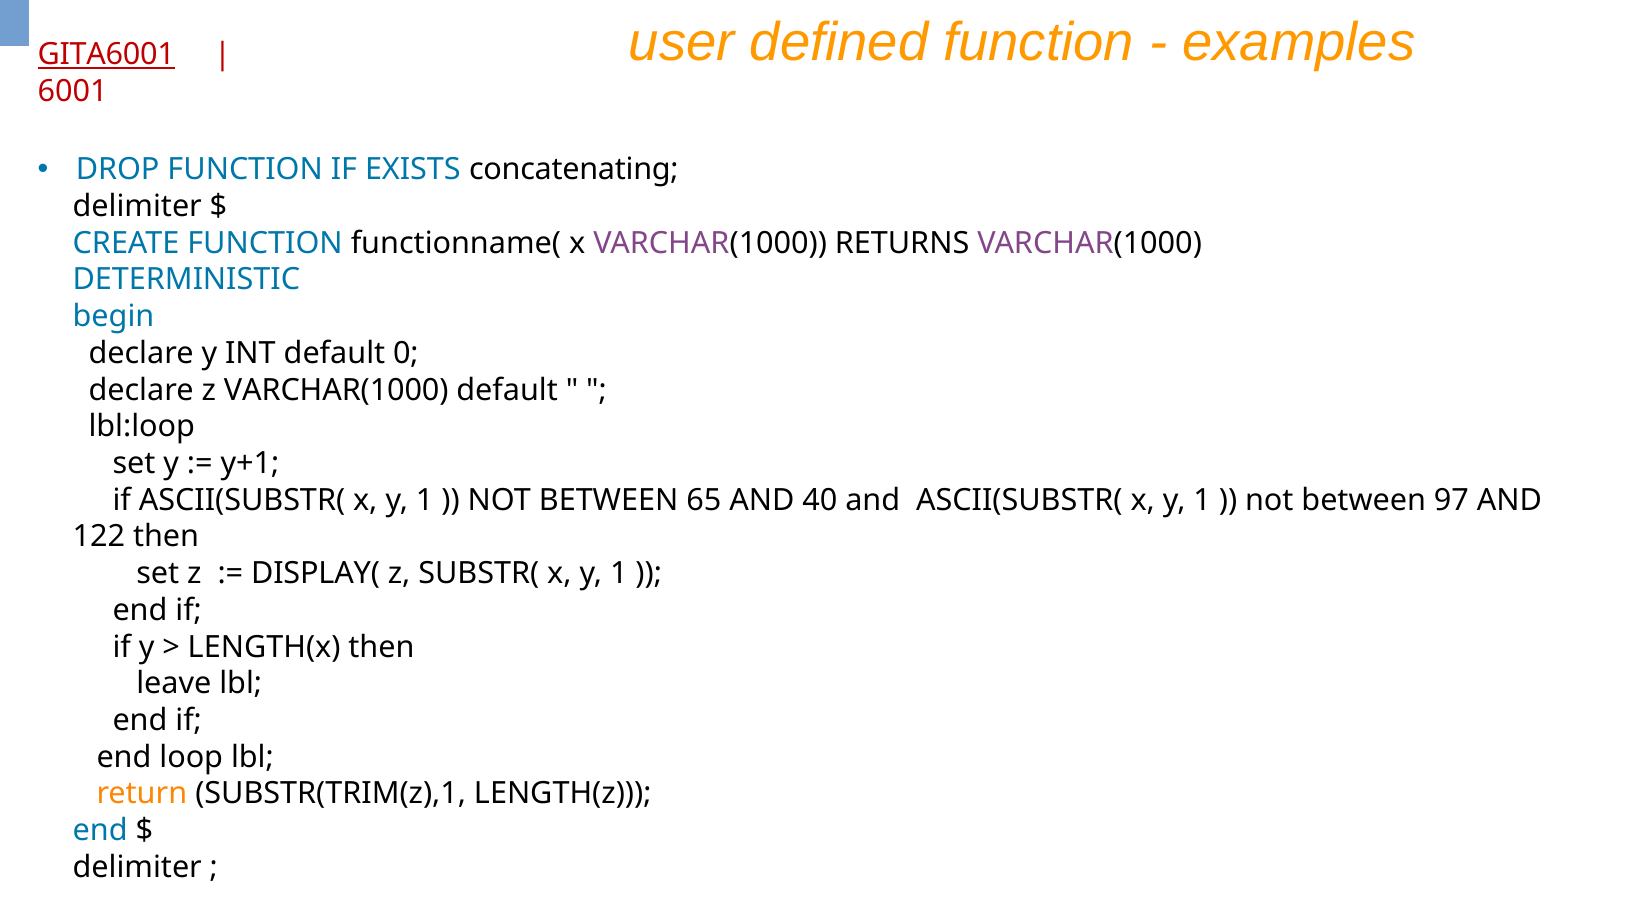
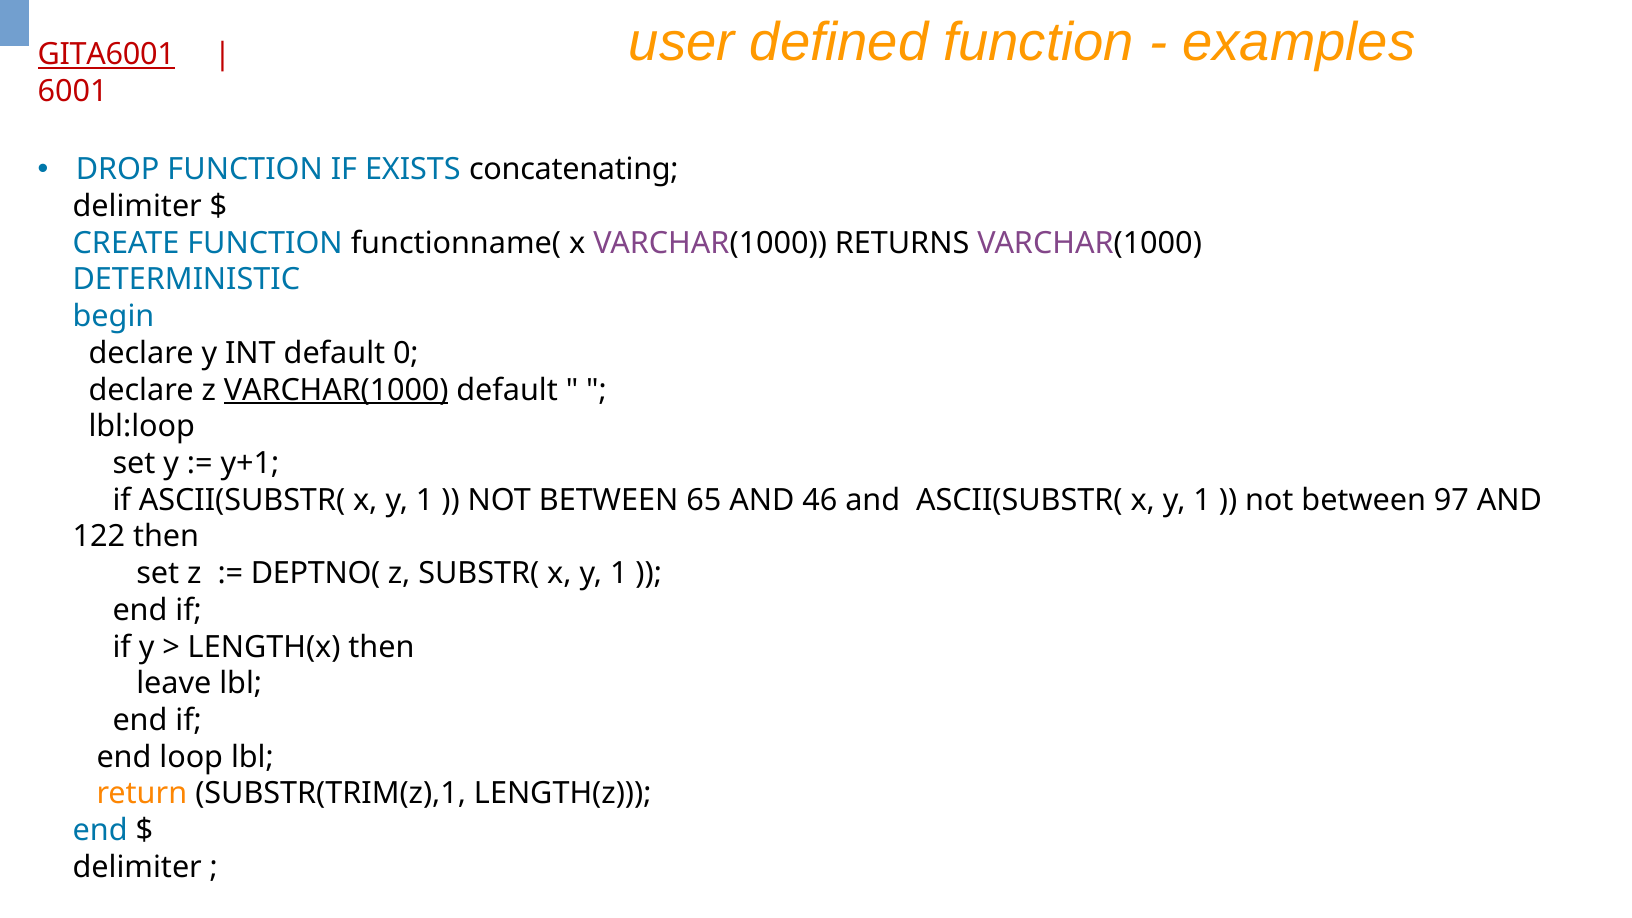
VARCHAR(1000 at (336, 390) underline: none -> present
40: 40 -> 46
DISPLAY(: DISPLAY( -> DEPTNO(
